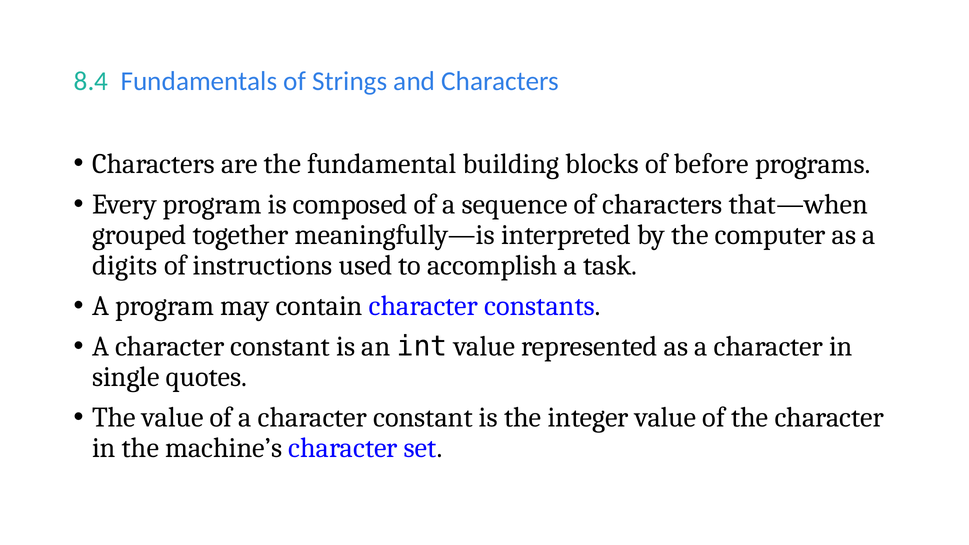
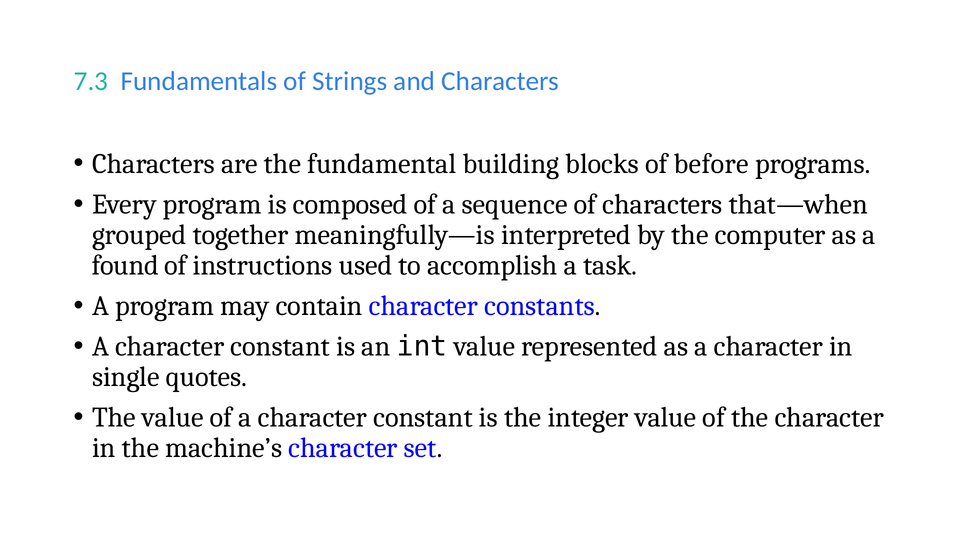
8.4: 8.4 -> 7.3
digits: digits -> found
